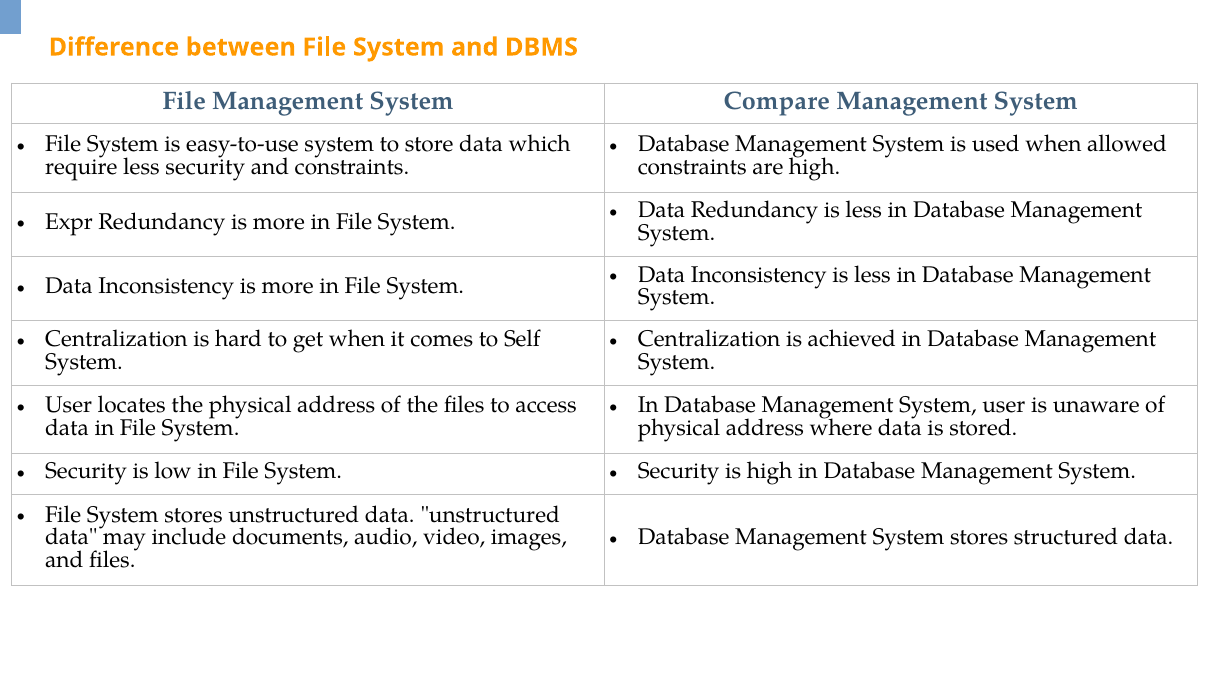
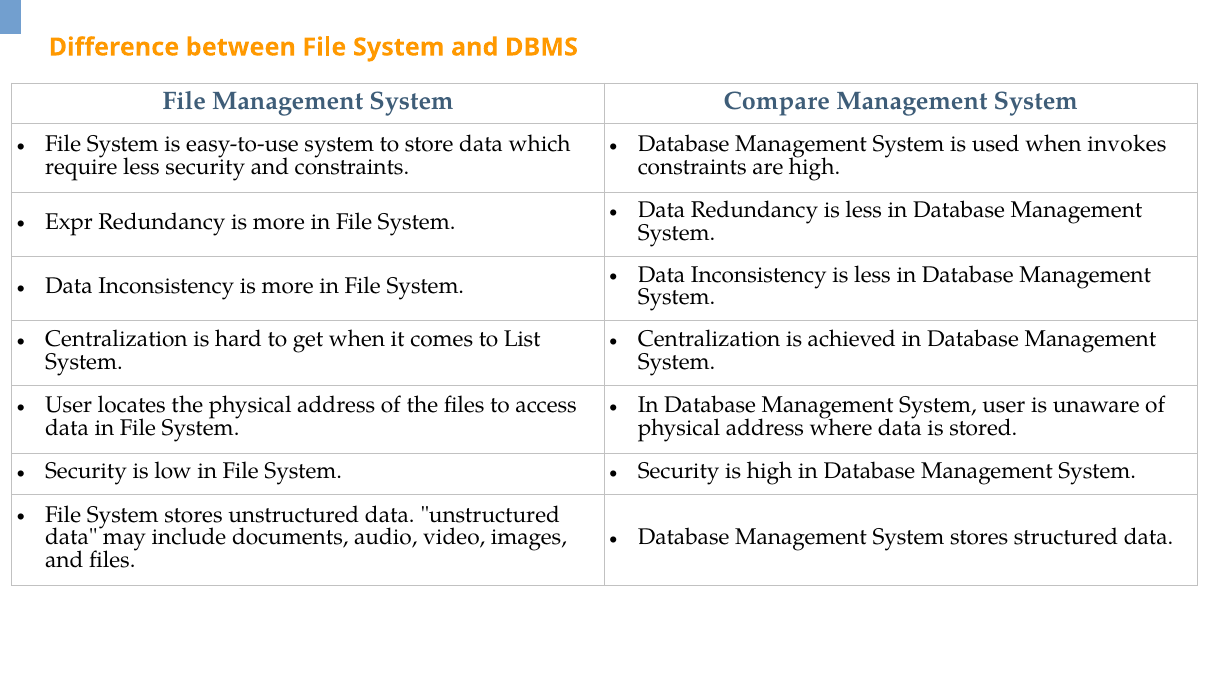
allowed: allowed -> invokes
Self: Self -> List
